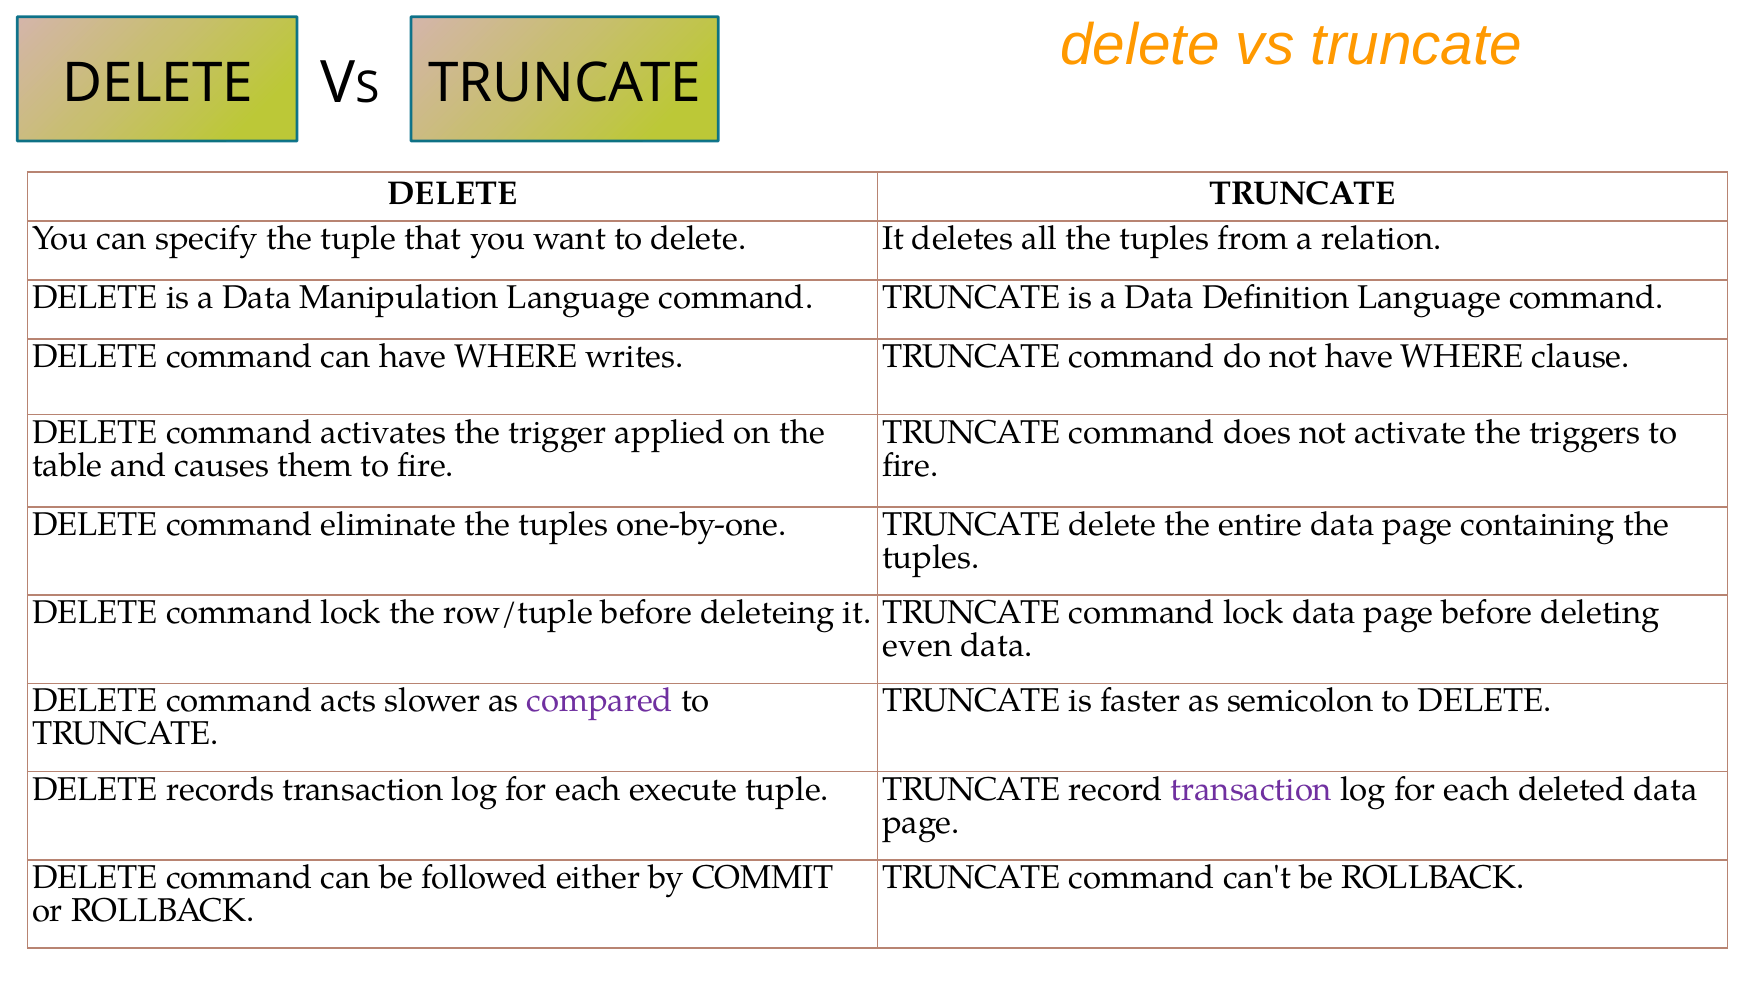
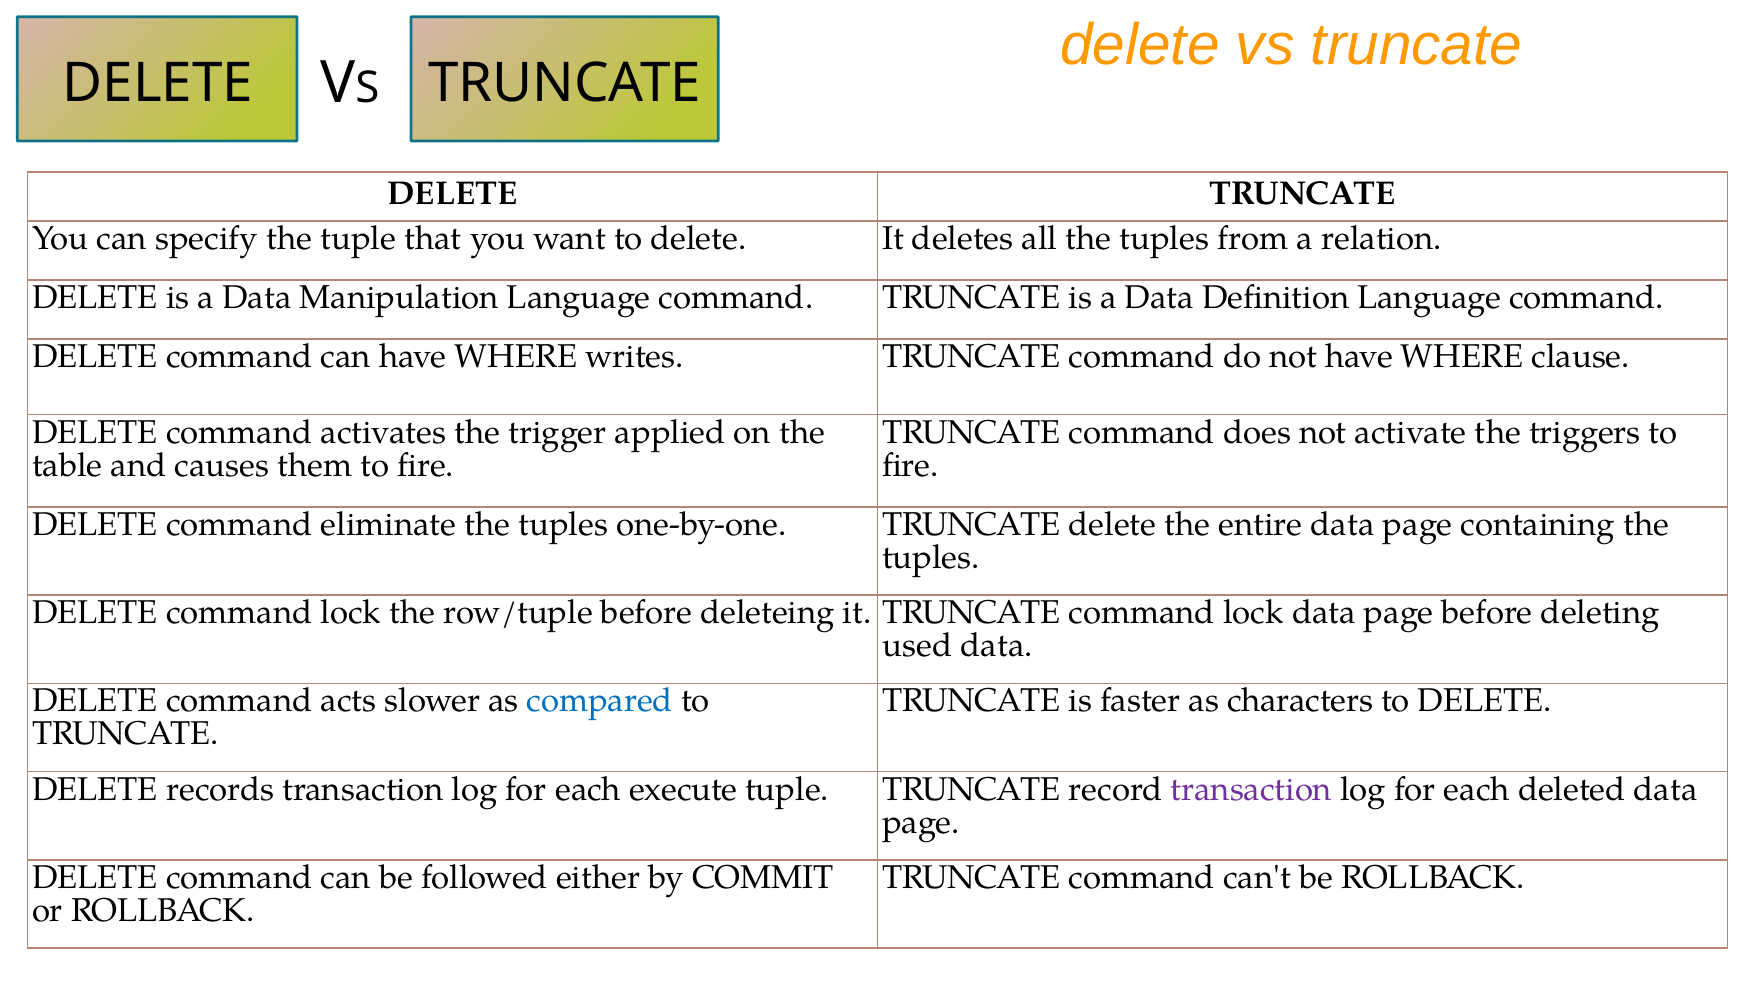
even: even -> used
compared colour: purple -> blue
semicolon: semicolon -> characters
